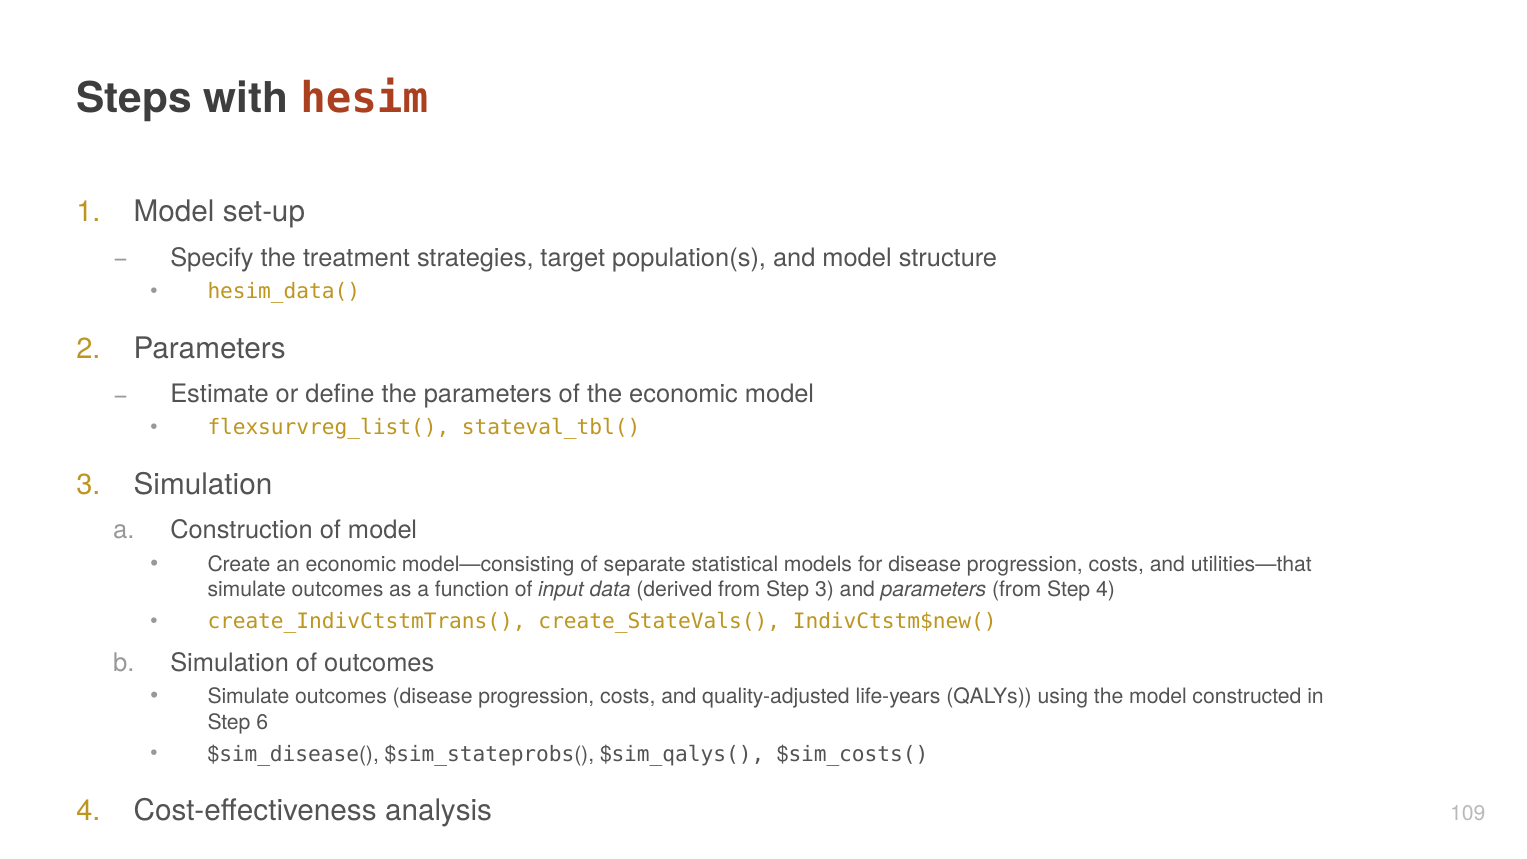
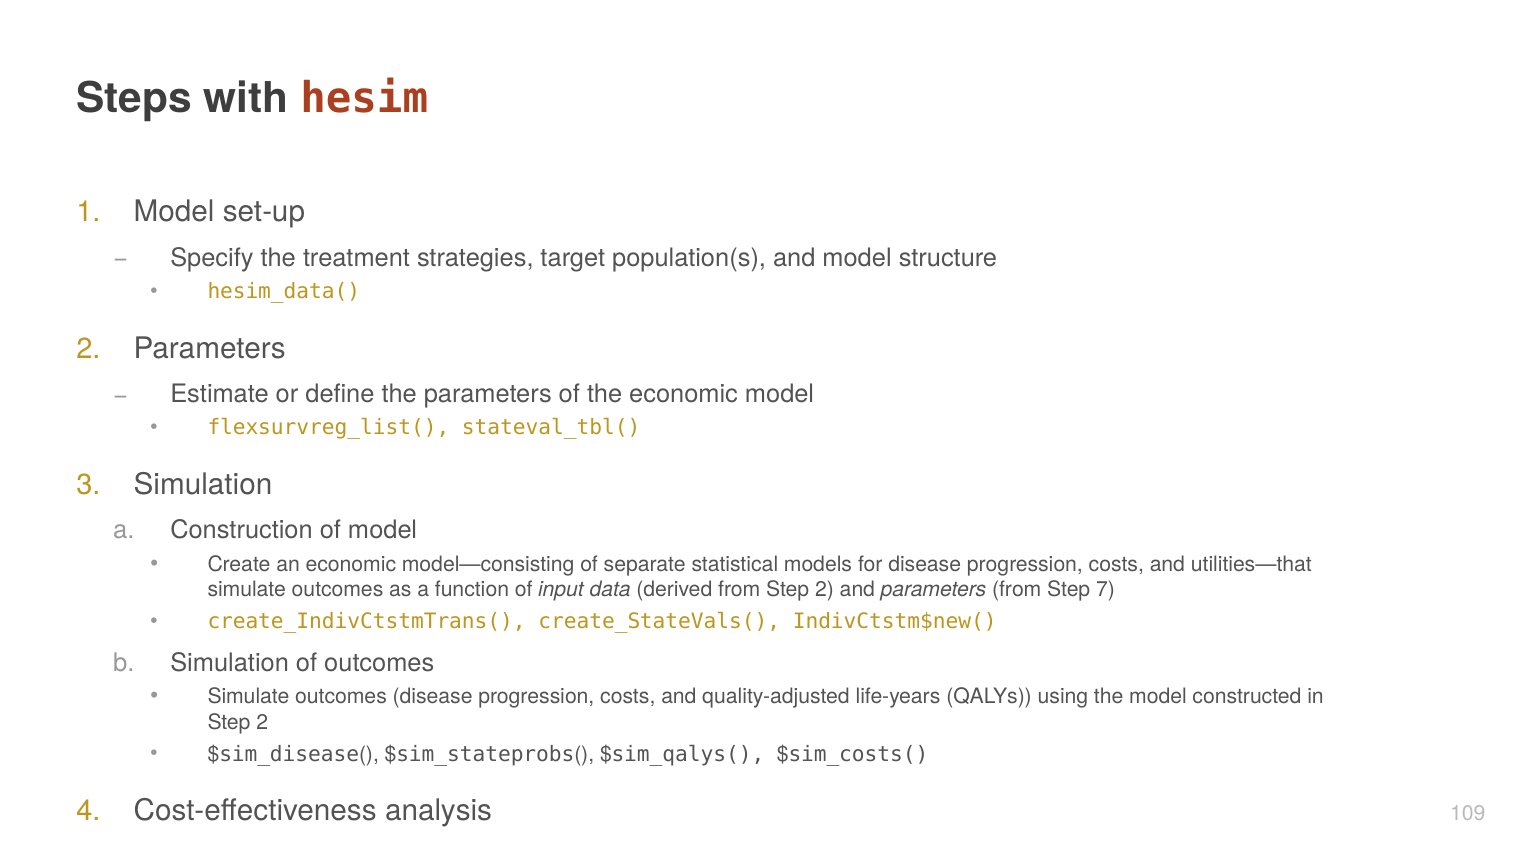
from Step 3: 3 -> 2
Step 4: 4 -> 7
6 at (262, 722): 6 -> 2
